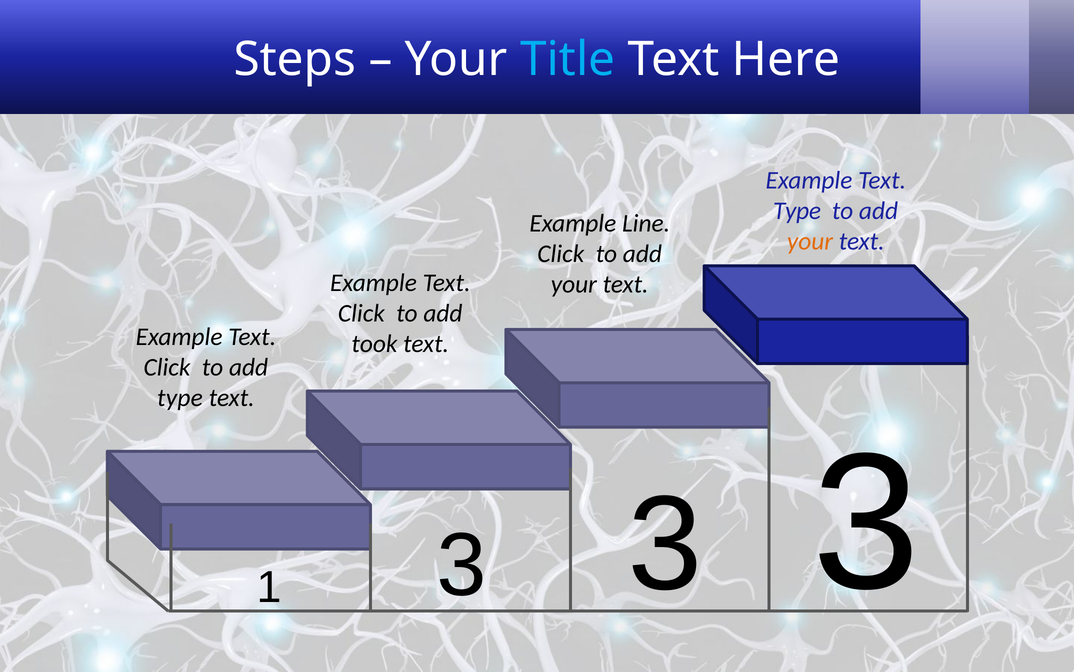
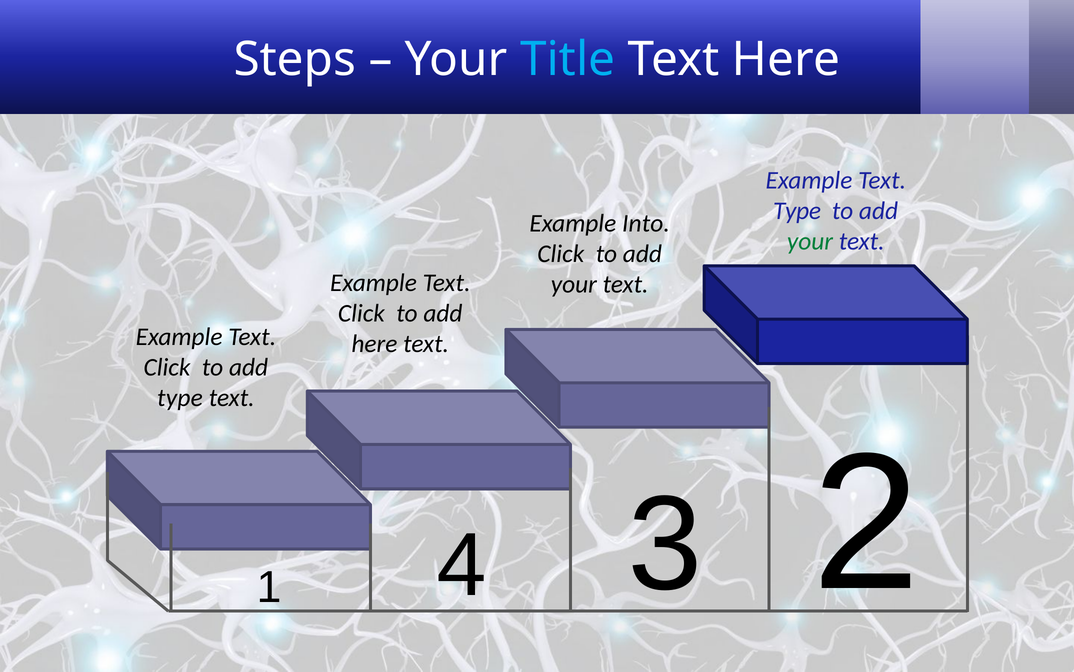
Line: Line -> Into
your at (810, 241) colour: orange -> green
took at (374, 343): took -> here
1 3: 3 -> 4
3 at (866, 524): 3 -> 2
